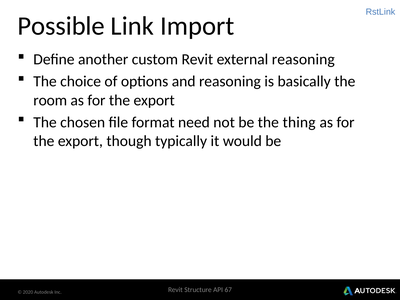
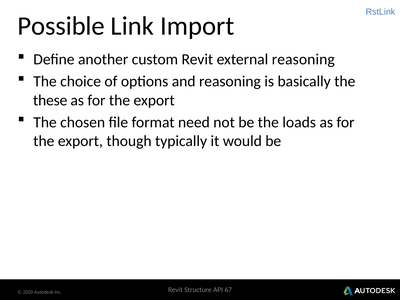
room: room -> these
thing: thing -> loads
